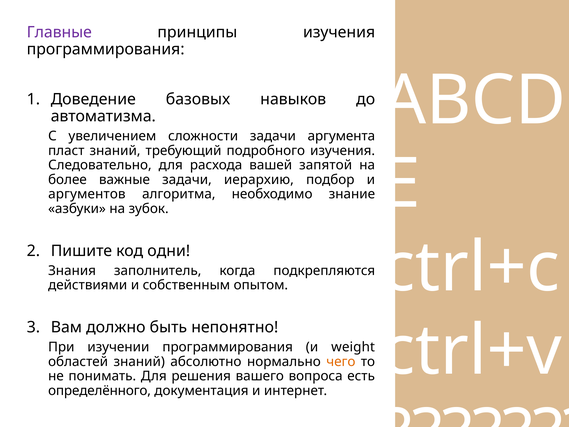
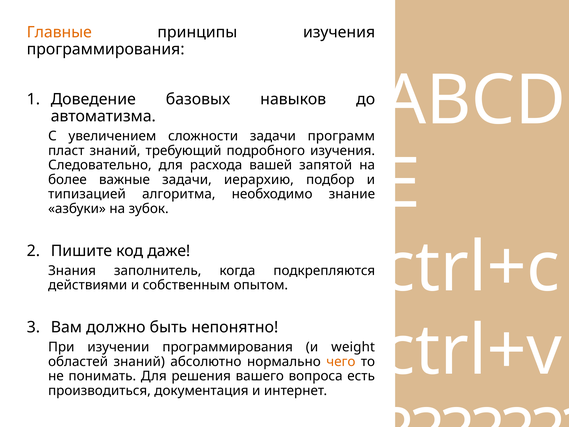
Главные colour: purple -> orange
аргумента: аргумента -> программ
аргументов: аргументов -> типизацией
одни: одни -> даже
определённого: определённого -> производиться
